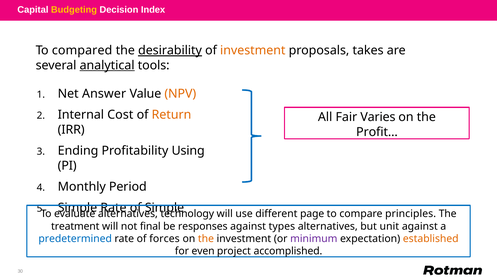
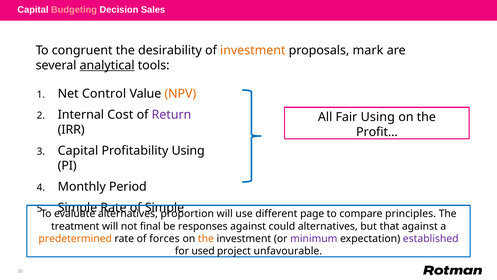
Budgeting colour: yellow -> pink
Index: Index -> Sales
compared: compared -> congruent
desirability underline: present -> none
takes: takes -> mark
Answer: Answer -> Control
Return colour: orange -> purple
Fair Varies: Varies -> Using
Ending at (78, 150): Ending -> Capital
technology: technology -> proportion
types: types -> could
unit: unit -> that
predetermined colour: blue -> orange
established colour: orange -> purple
even: even -> used
accomplished: accomplished -> unfavourable
